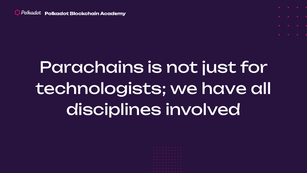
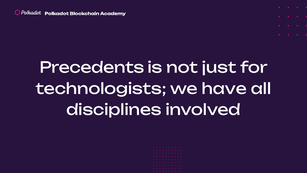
Parachains: Parachains -> Precedents
